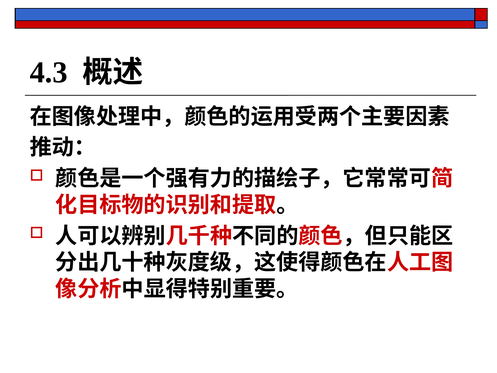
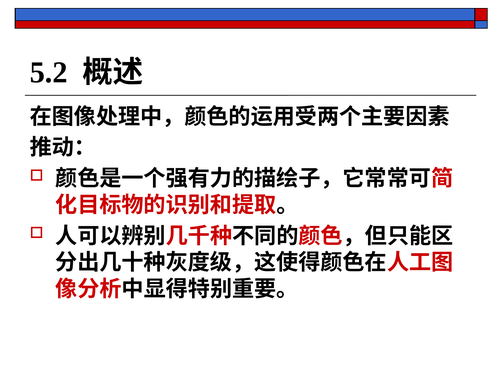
4.3: 4.3 -> 5.2
